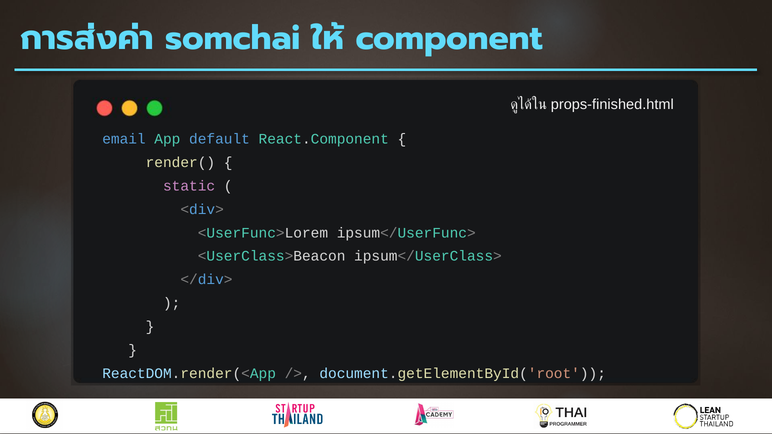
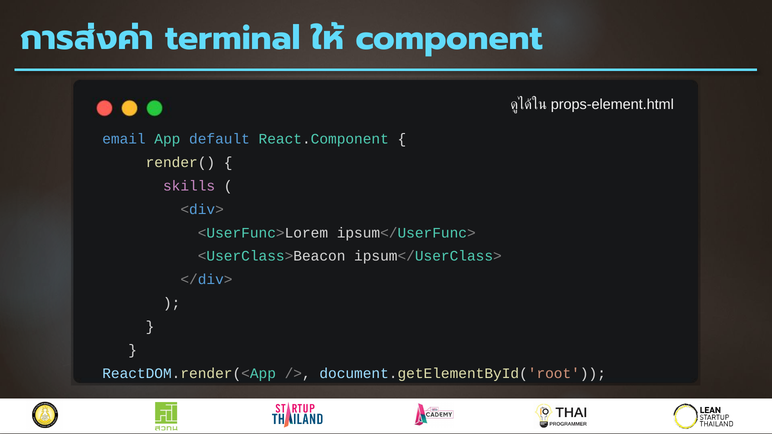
somchai: somchai -> terminal
props-finished.html: props-finished.html -> props-element.html
static: static -> skills
